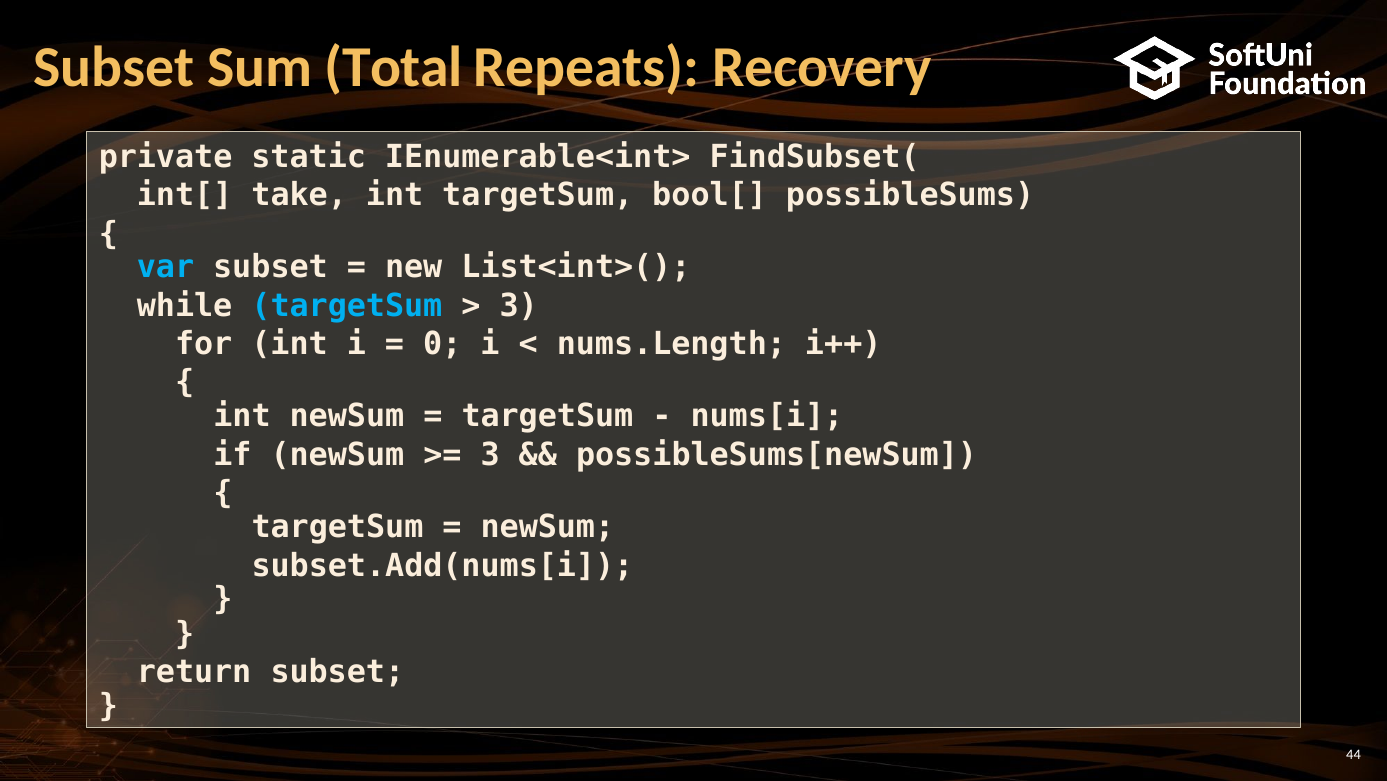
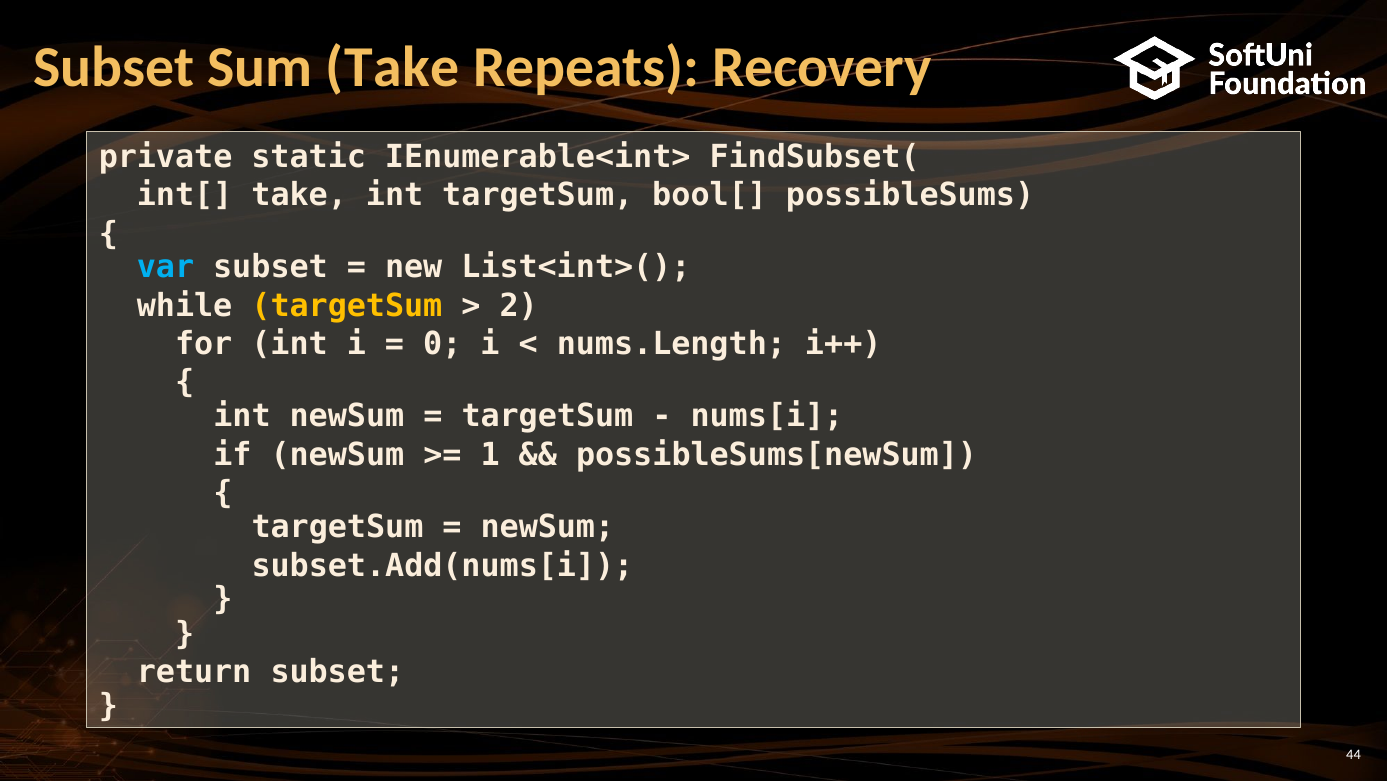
Sum Total: Total -> Take
targetSum at (347, 306) colour: light blue -> yellow
3 at (519, 306): 3 -> 2
3 at (490, 455): 3 -> 1
